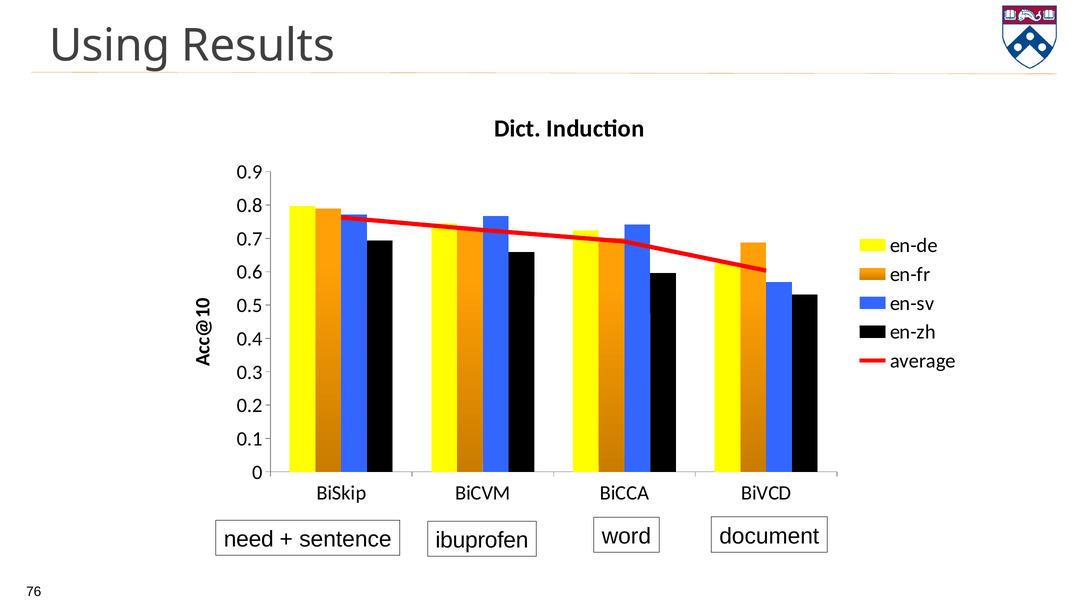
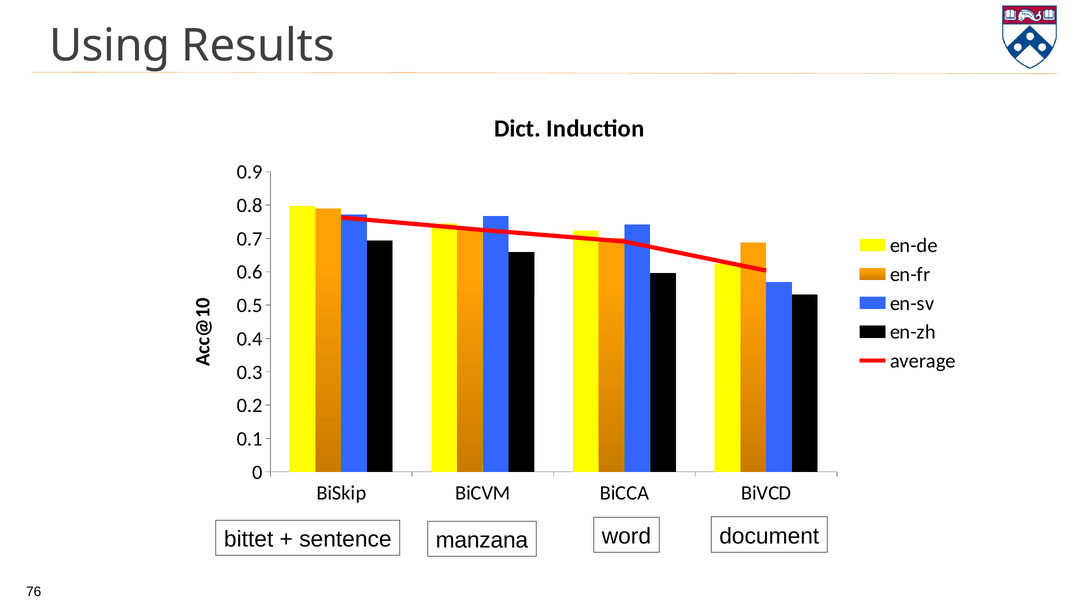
need: need -> bittet
ibuprofen: ibuprofen -> manzana
